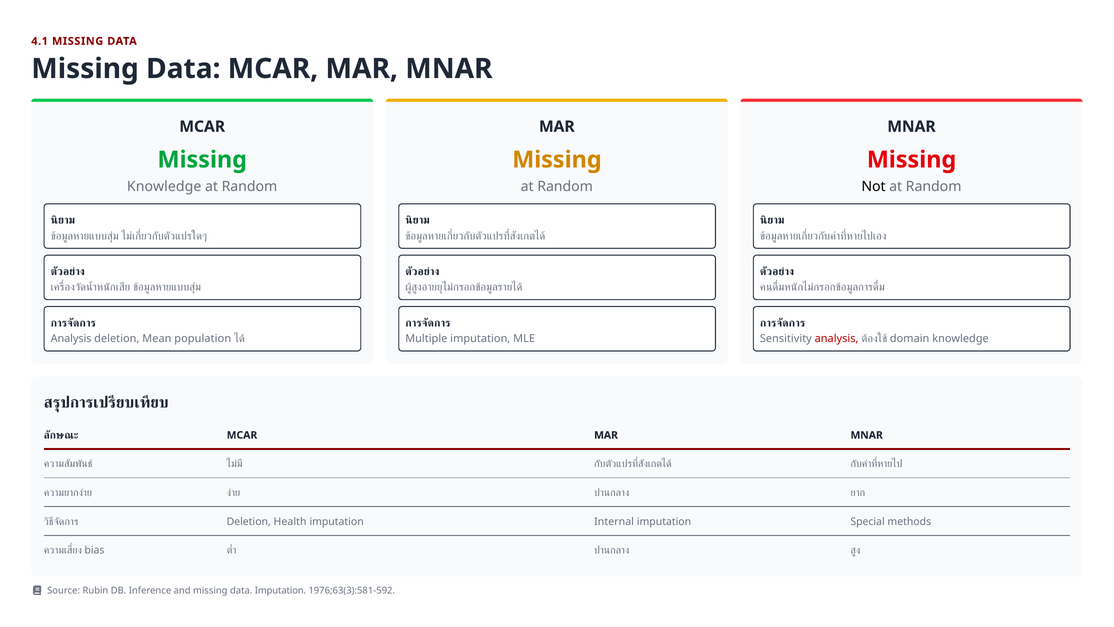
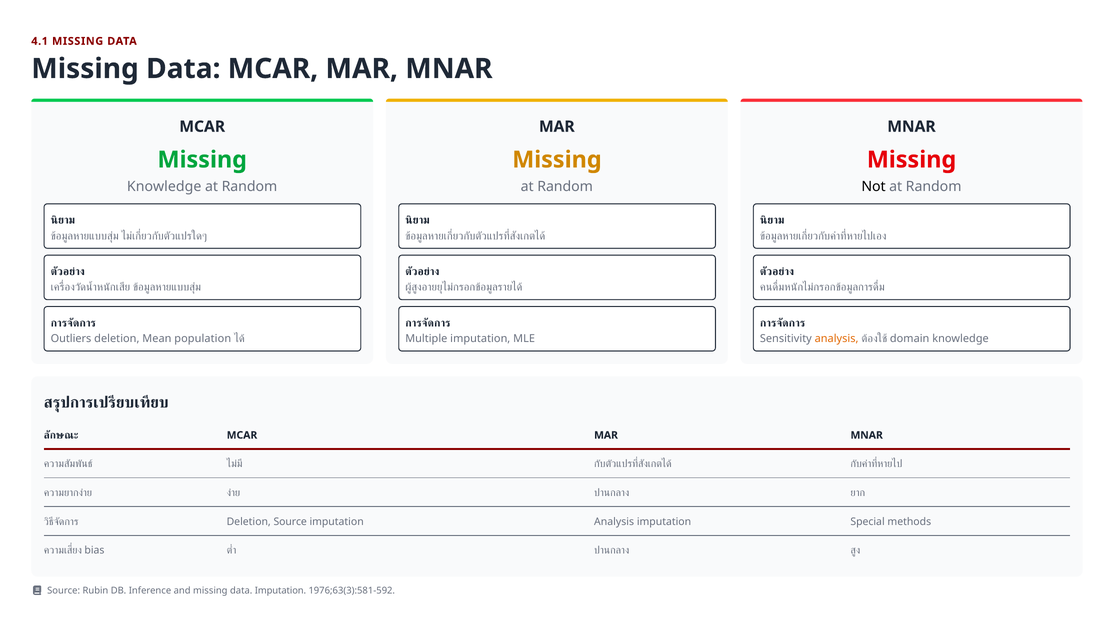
Analysis at (71, 338): Analysis -> Outliers
analysis at (837, 338) colour: red -> orange
Deletion Health: Health -> Source
imputation Internal: Internal -> Analysis
